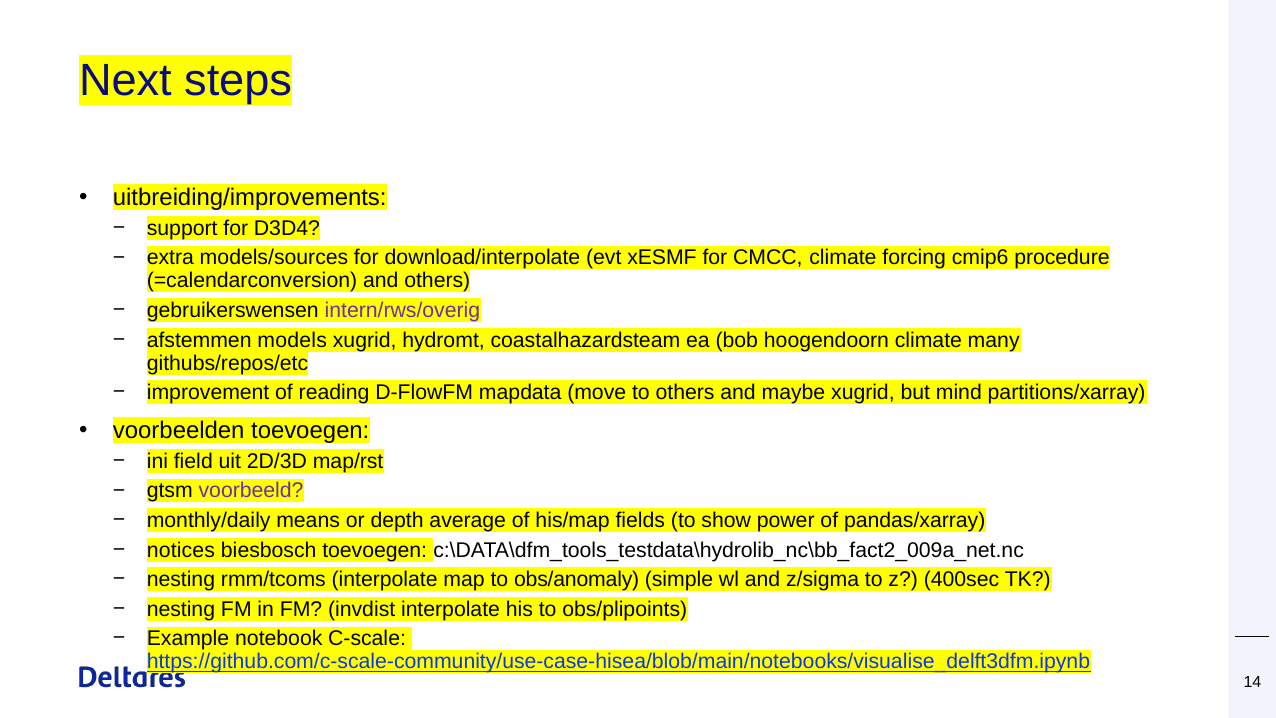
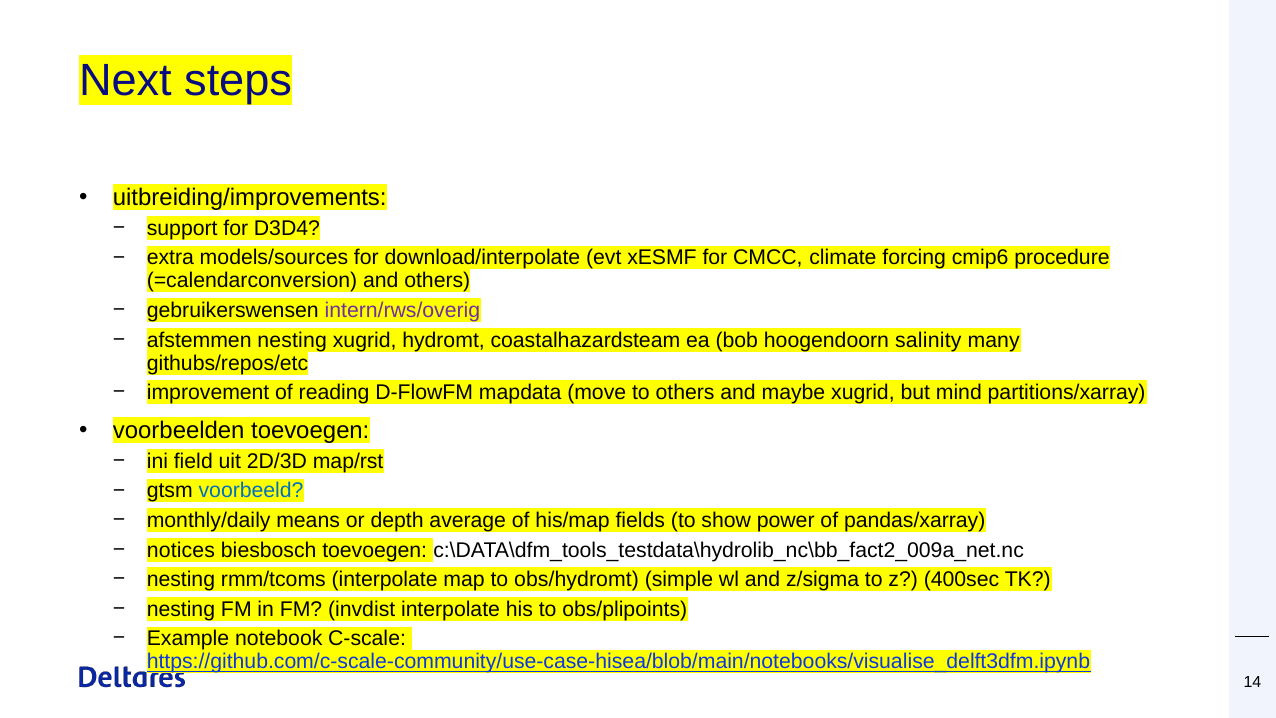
afstemmen models: models -> nesting
hoogendoorn climate: climate -> salinity
voorbeeld colour: purple -> blue
obs/anomaly: obs/anomaly -> obs/hydromt
